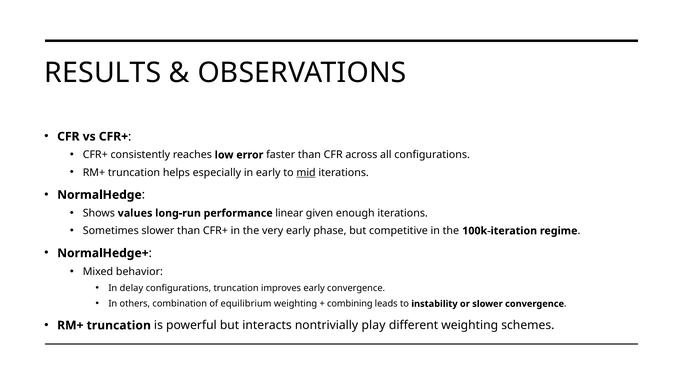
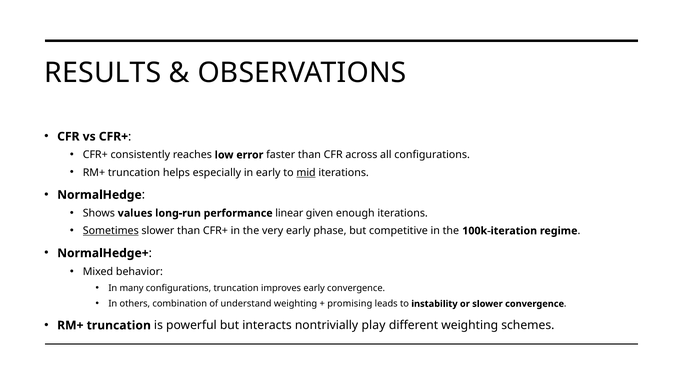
Sometimes underline: none -> present
delay: delay -> many
equilibrium: equilibrium -> understand
combining: combining -> promising
